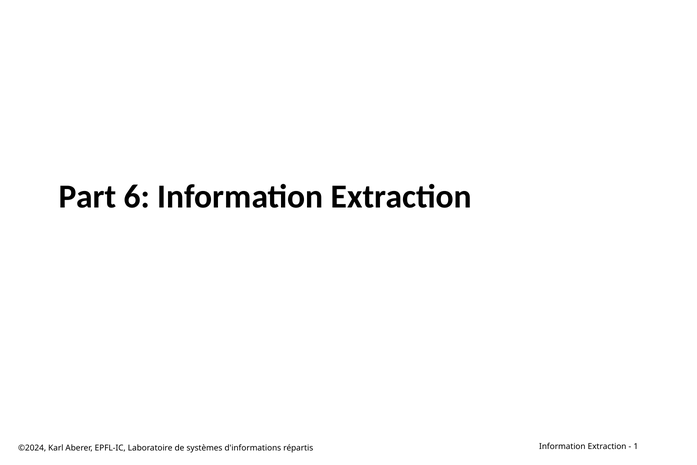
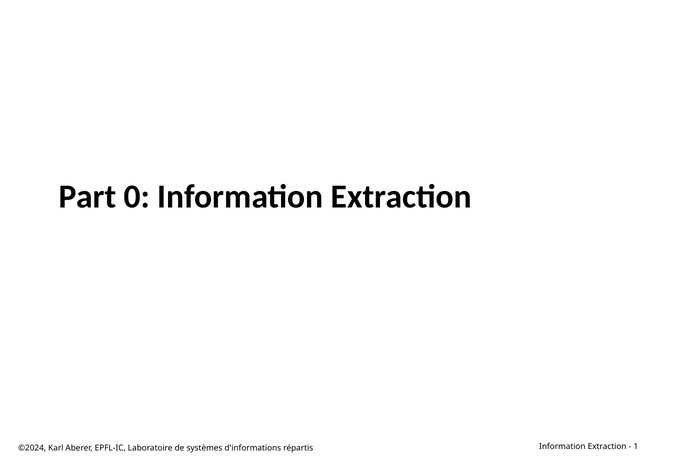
6: 6 -> 0
